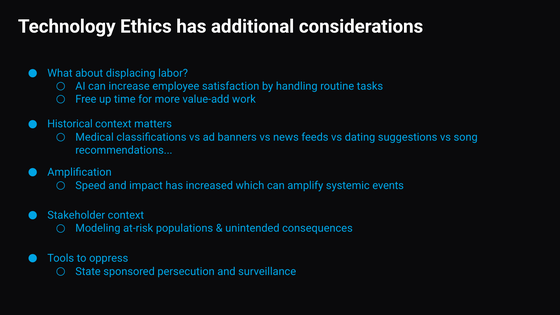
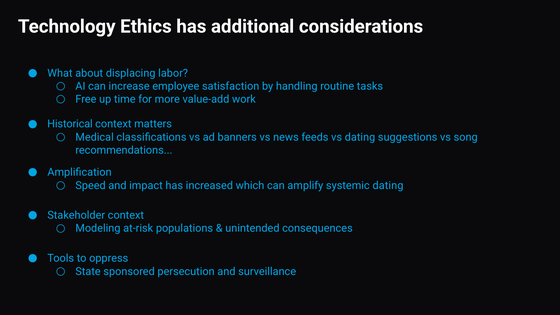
systemic events: events -> dating
